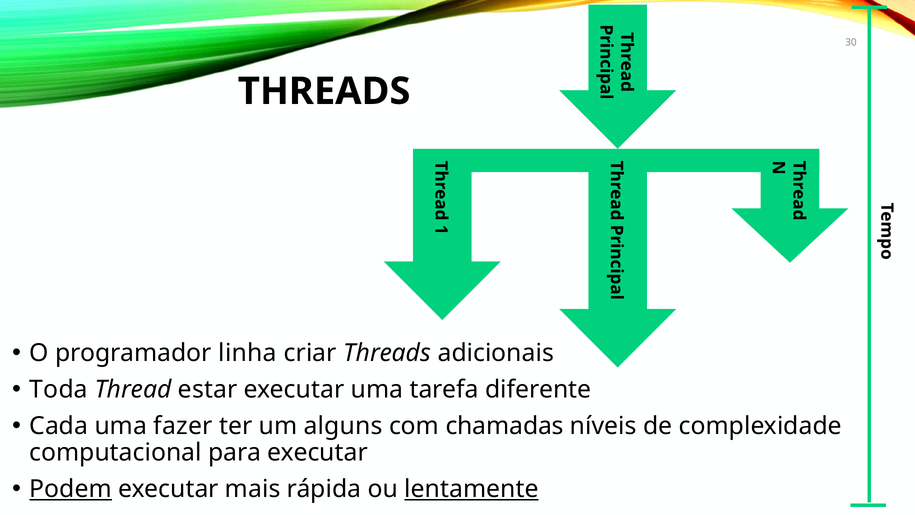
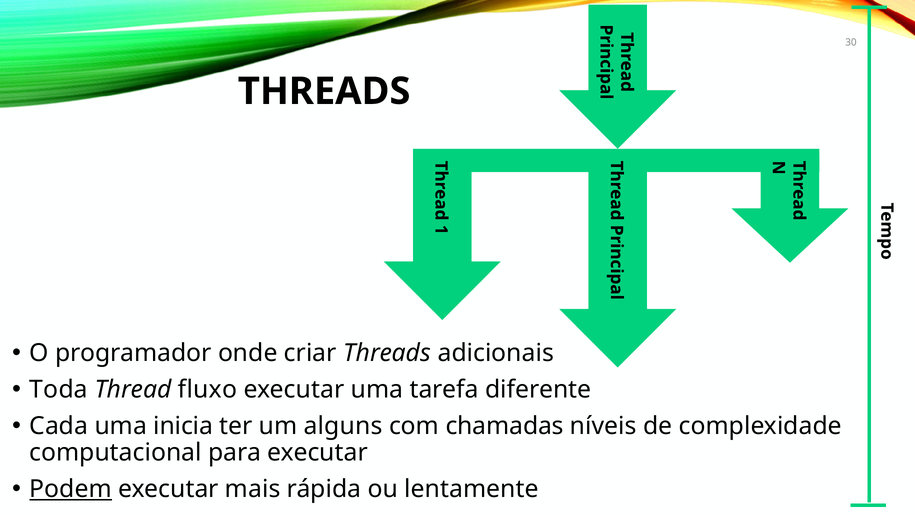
linha: linha -> onde
estar: estar -> fluxo
fazer: fazer -> inicia
lentamente underline: present -> none
